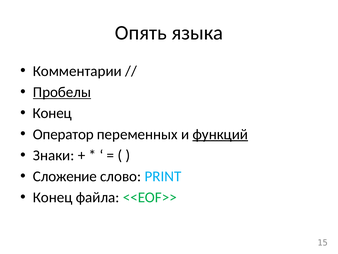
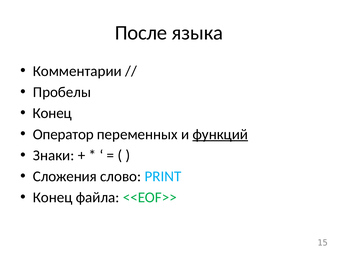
Опять: Опять -> После
Пробелы underline: present -> none
Сложение: Сложение -> Сложения
